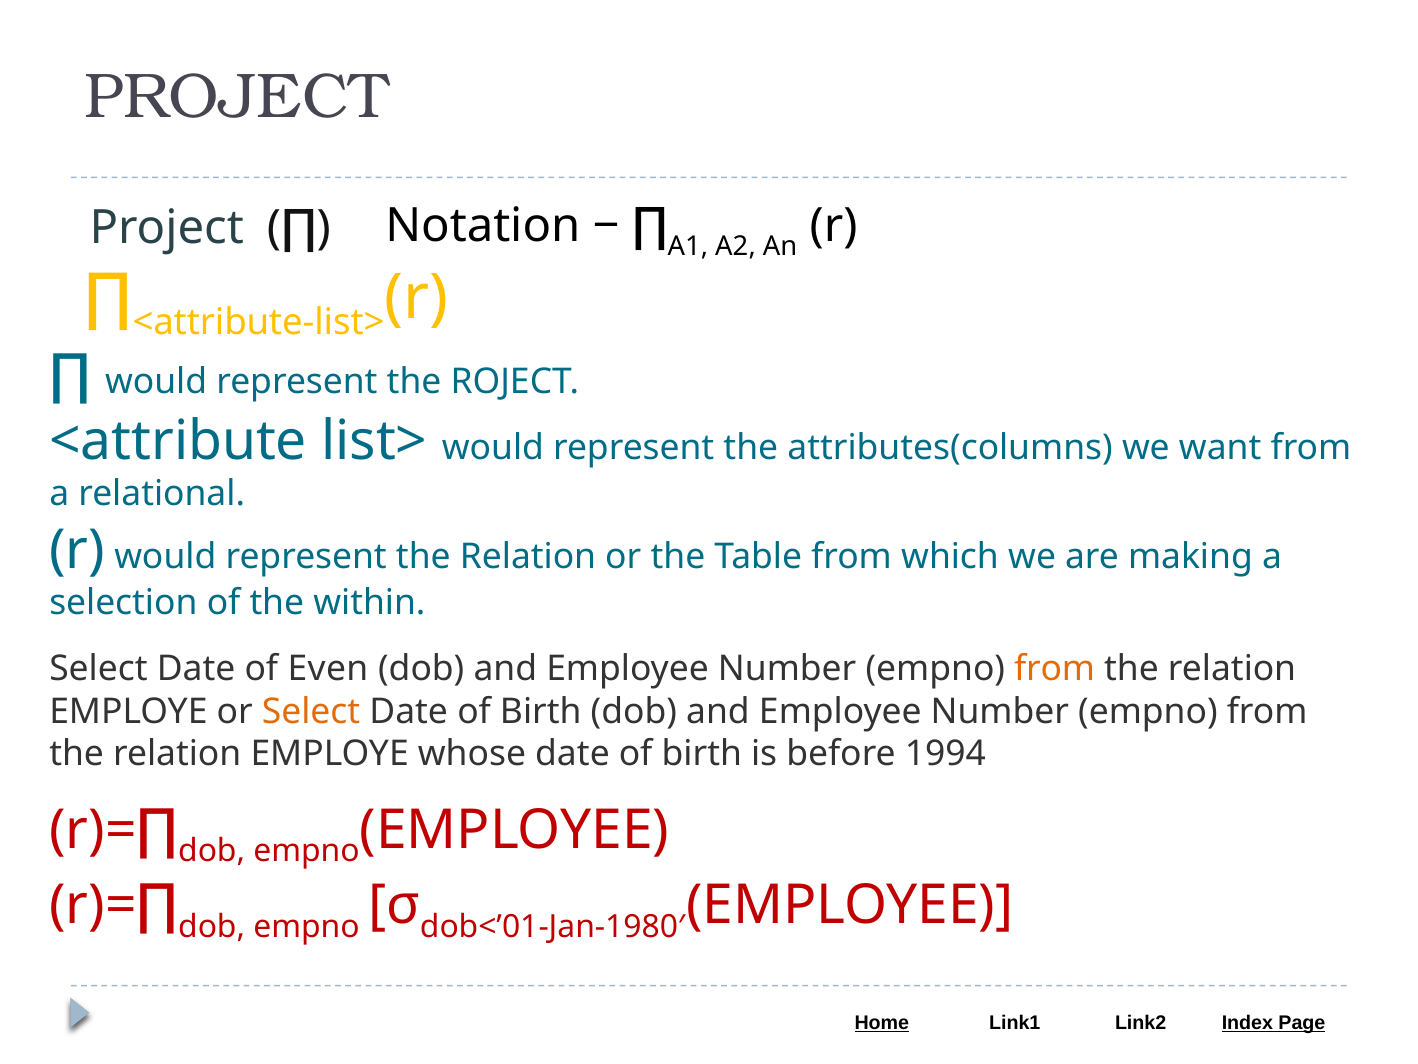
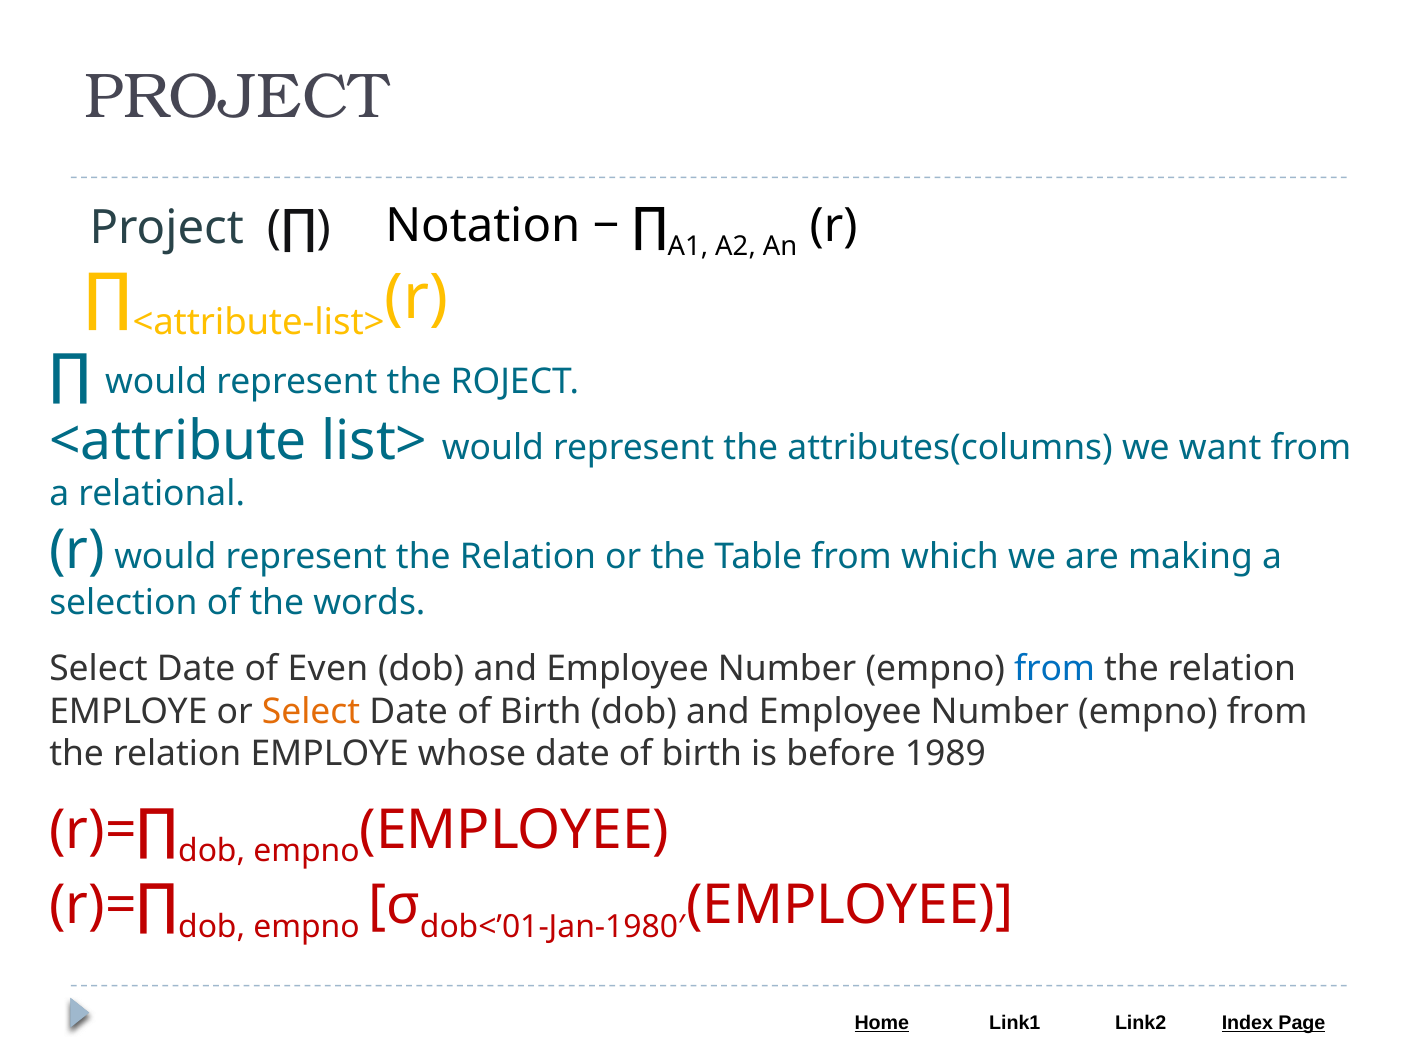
within: within -> words
from at (1055, 669) colour: orange -> blue
1994: 1994 -> 1989
